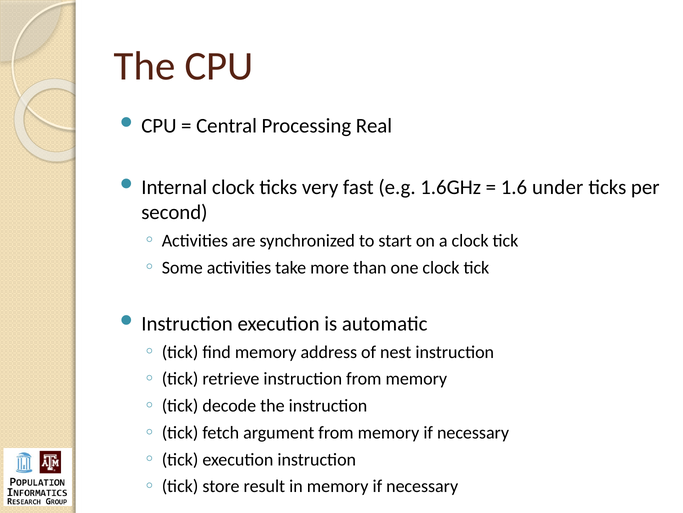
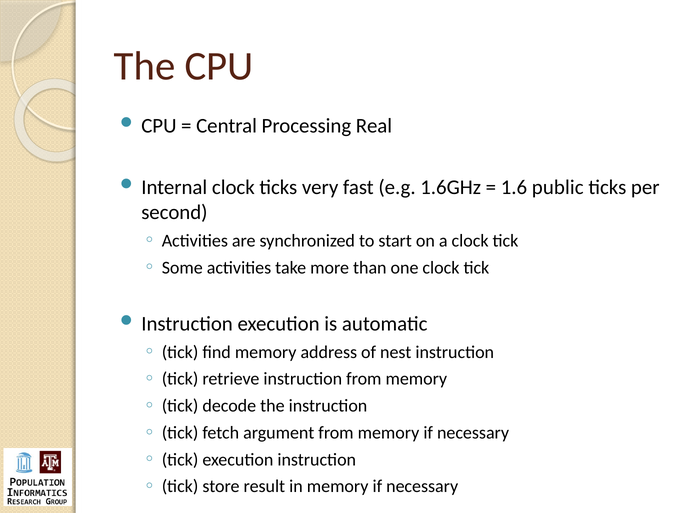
under: under -> public
